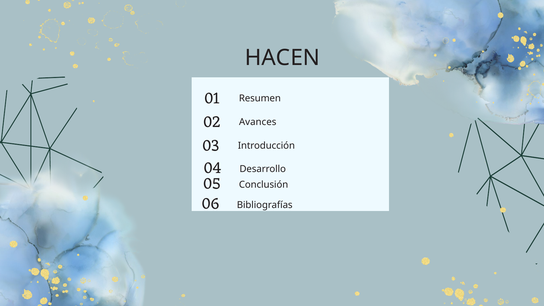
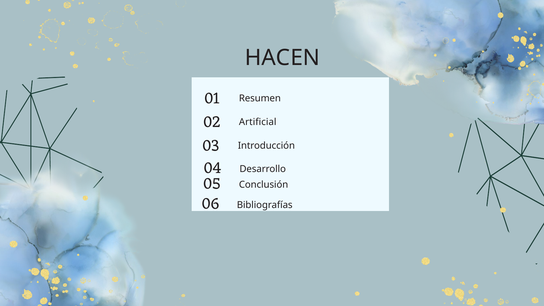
Avances: Avances -> Artificial
